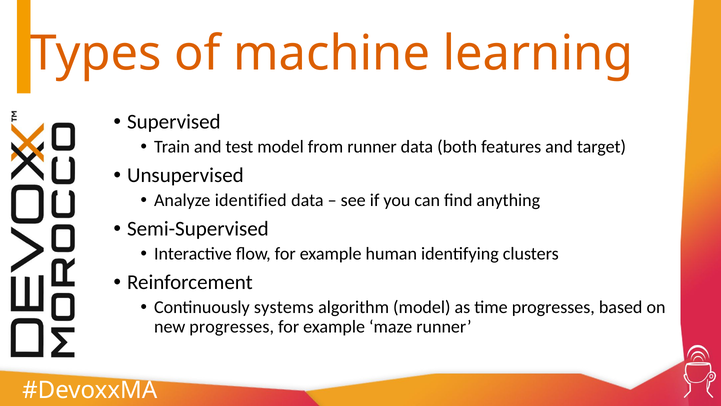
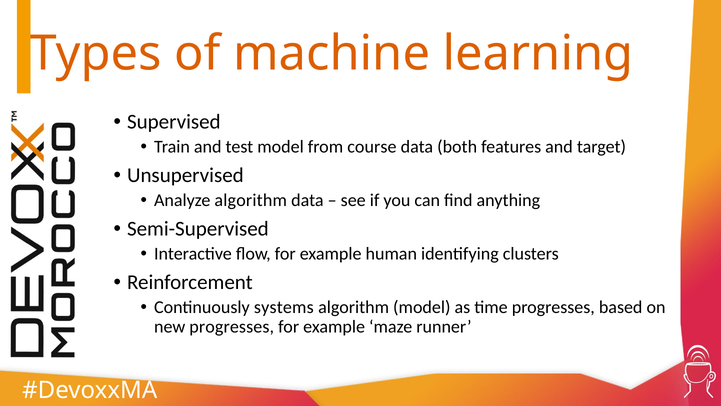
from runner: runner -> course
Analyze identified: identified -> algorithm
